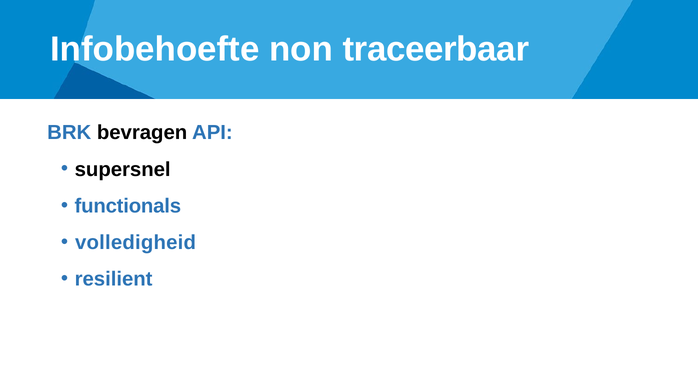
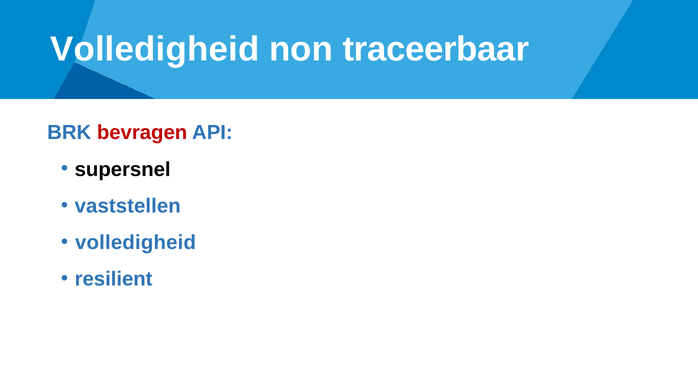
Infobehoefte at (155, 49): Infobehoefte -> Volledigheid
bevragen colour: black -> red
functionals: functionals -> vaststellen
